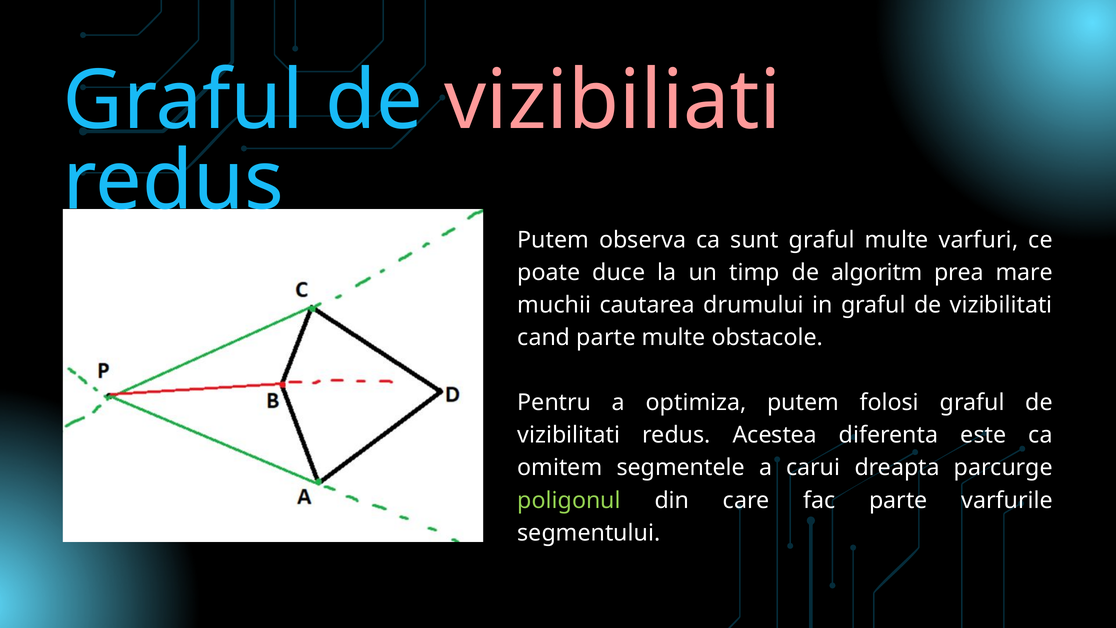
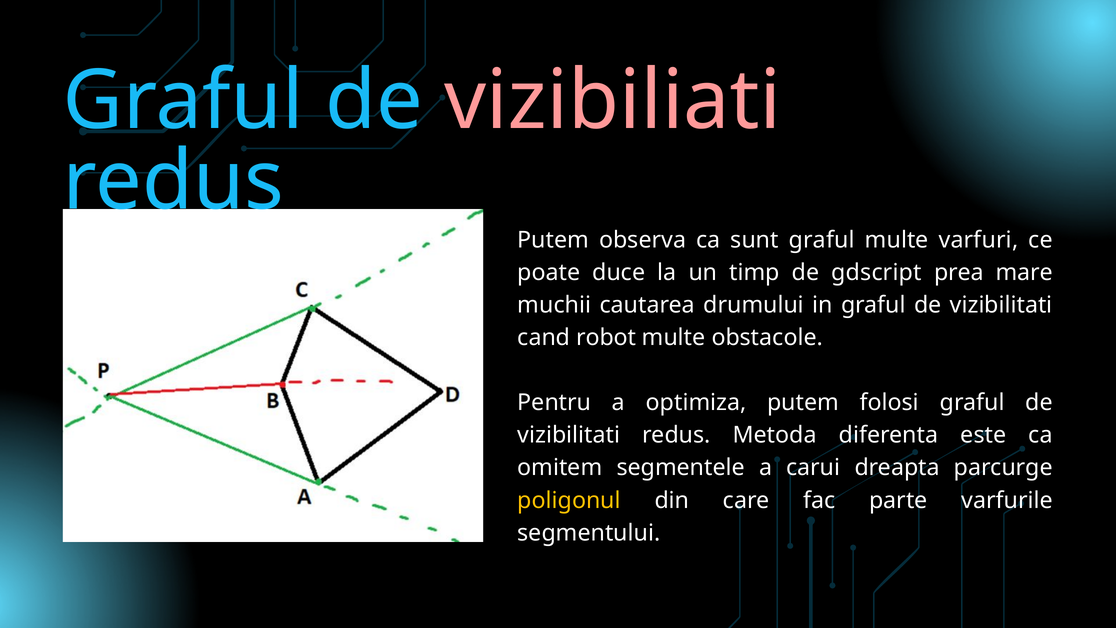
algoritm: algoritm -> gdscript
cand parte: parte -> robot
Acestea: Acestea -> Metoda
poligonul colour: light green -> yellow
